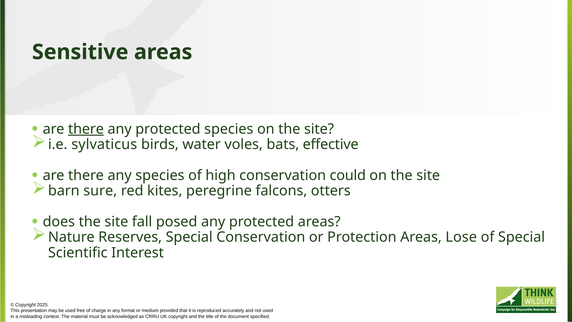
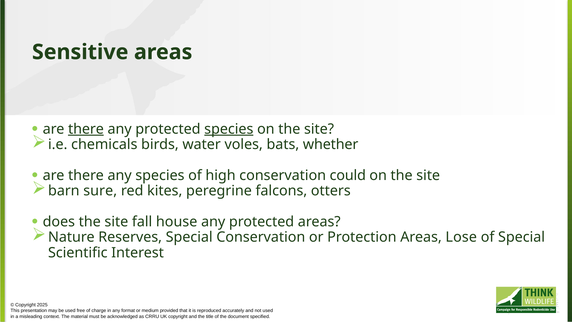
species at (229, 129) underline: none -> present
sylvaticus: sylvaticus -> chemicals
effective: effective -> whether
posed: posed -> house
